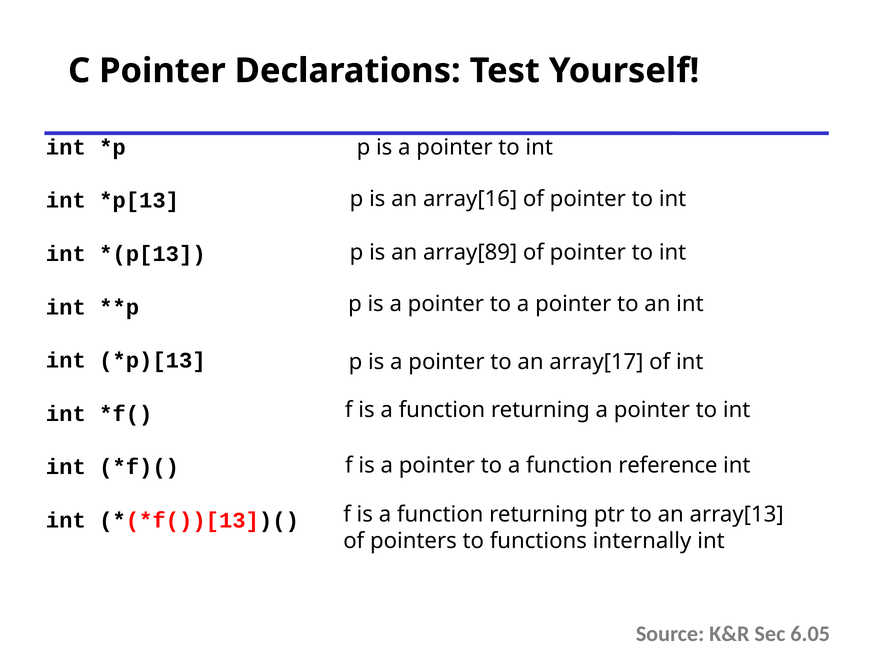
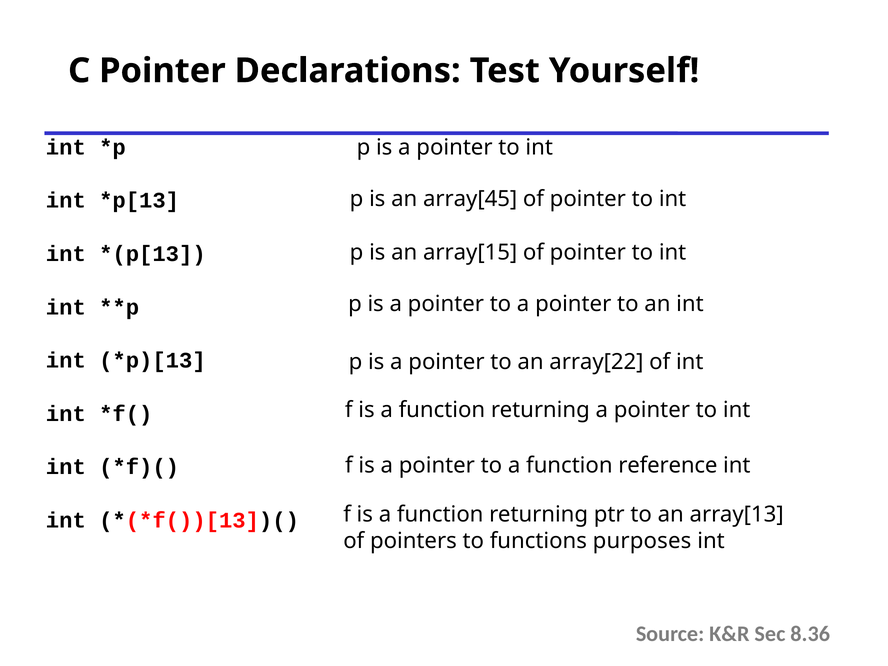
array[16: array[16 -> array[45
array[89: array[89 -> array[15
array[17: array[17 -> array[22
internally: internally -> purposes
6.05: 6.05 -> 8.36
